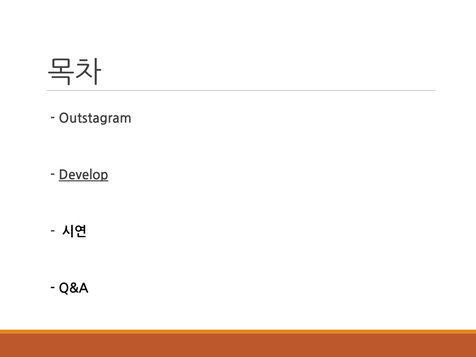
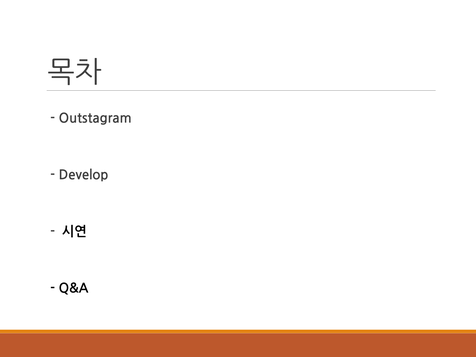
Develop underline: present -> none
